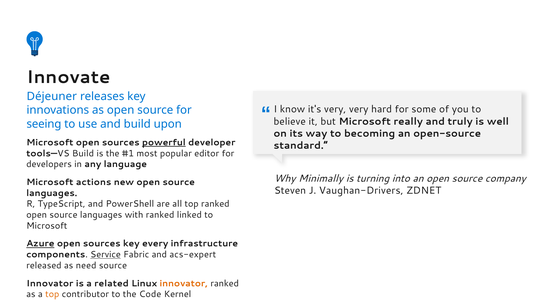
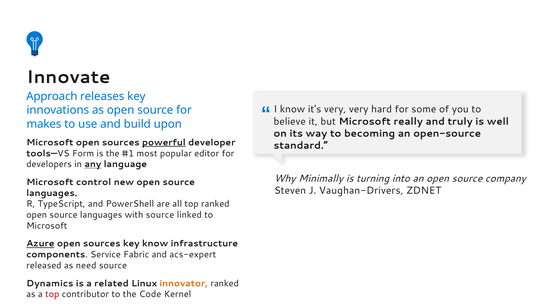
Déjeuner: Déjeuner -> Approach
seeing: seeing -> makes
tools—VS Build: Build -> Form
any underline: none -> present
actions: actions -> control
with ranked: ranked -> source
key every: every -> know
Service underline: present -> none
Innovator at (50, 284): Innovator -> Dynamics
top at (52, 295) colour: orange -> red
